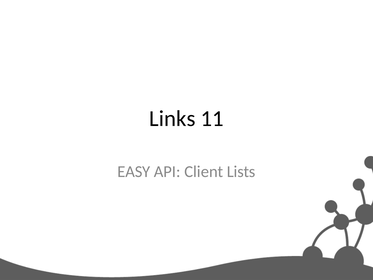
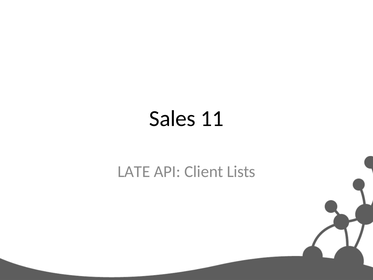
Links: Links -> Sales
EASY: EASY -> LATE
